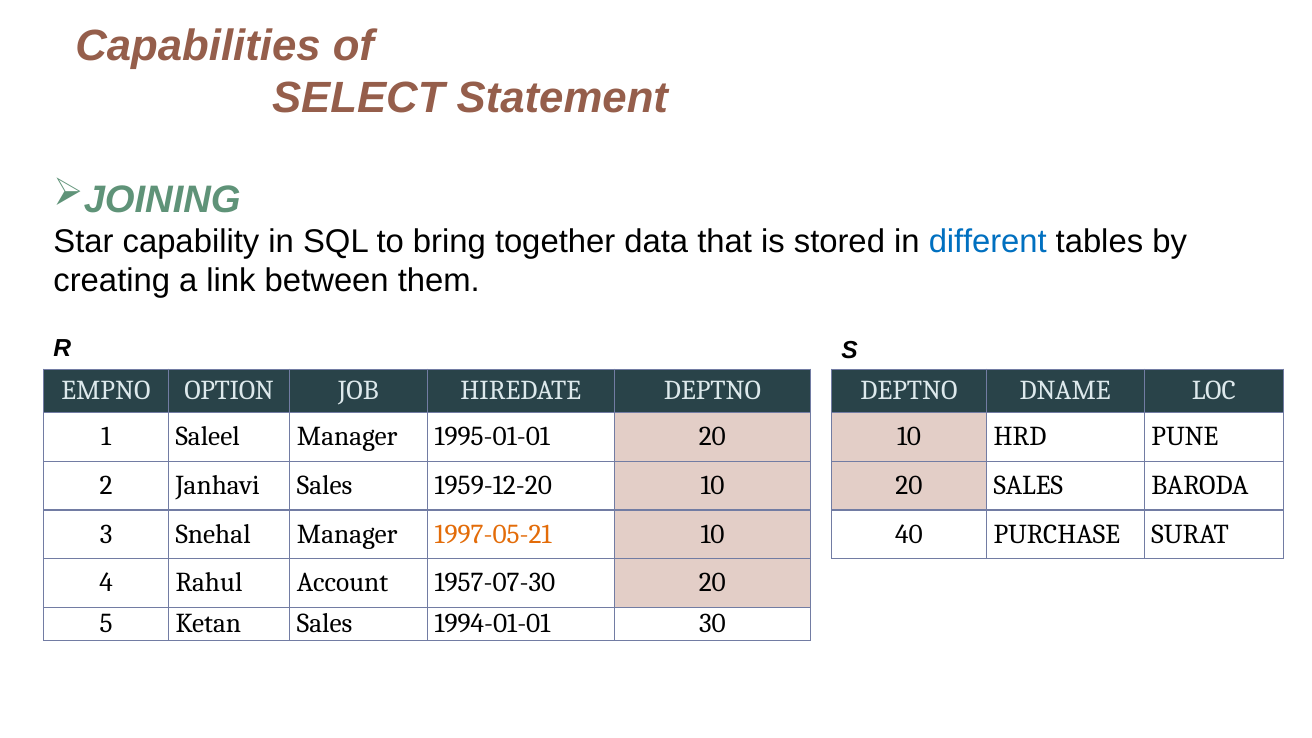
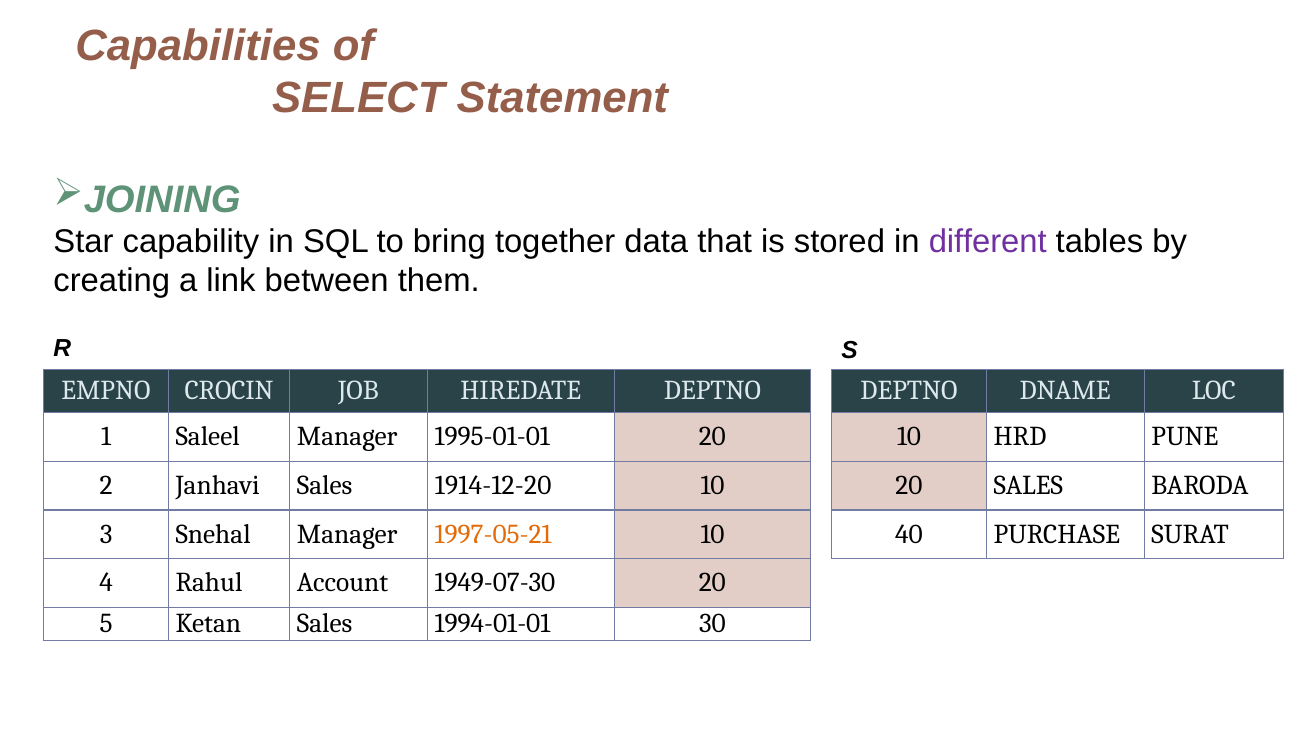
different colour: blue -> purple
OPTION: OPTION -> CROCIN
1959-12-20: 1959-12-20 -> 1914-12-20
1957-07-30: 1957-07-30 -> 1949-07-30
